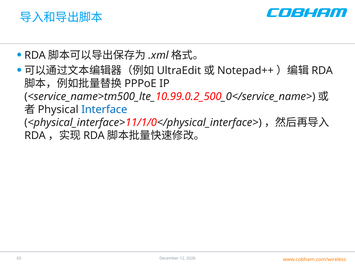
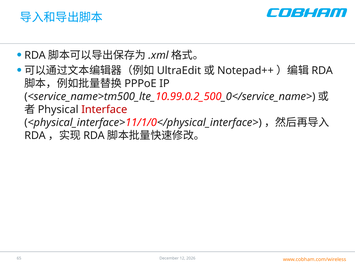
Interface colour: blue -> red
